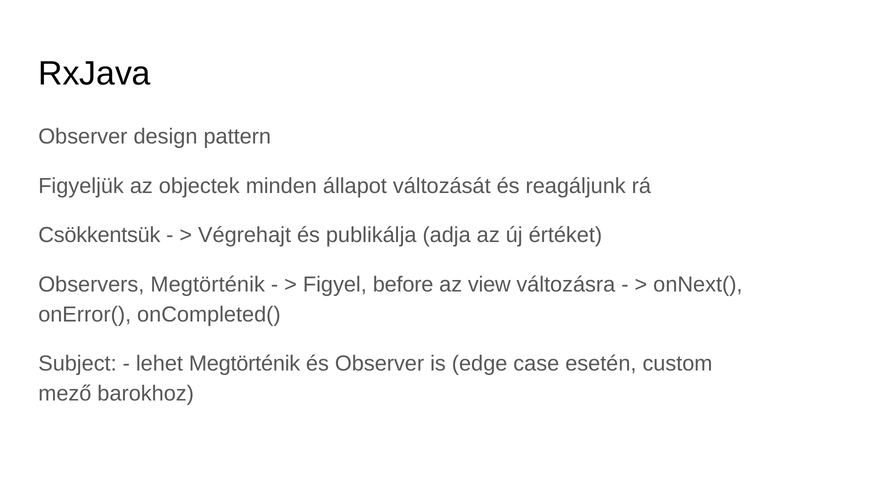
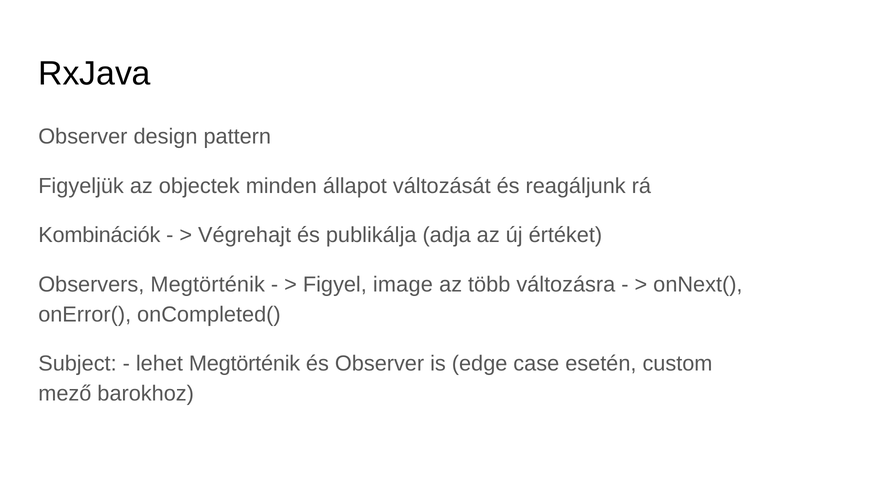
Csökkentsük: Csökkentsük -> Kombinációk
before: before -> image
view: view -> több
